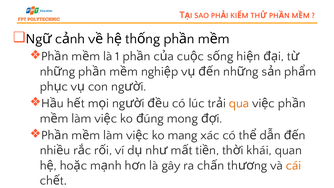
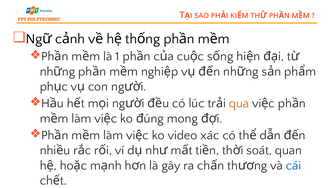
mang: mang -> video
khái: khái -> soát
cái colour: orange -> blue
